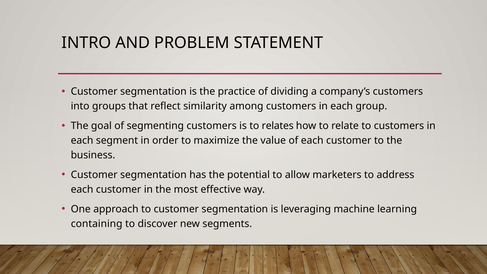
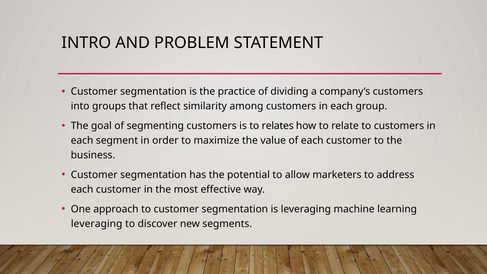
containing at (97, 224): containing -> leveraging
